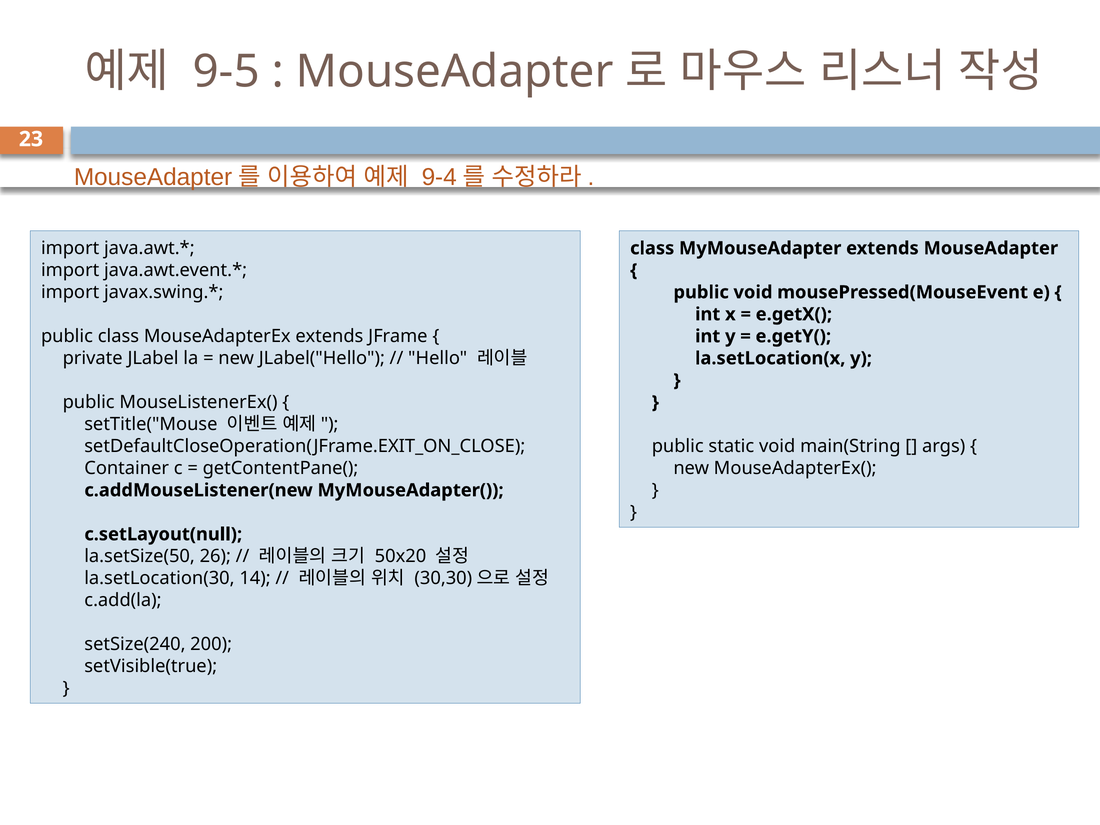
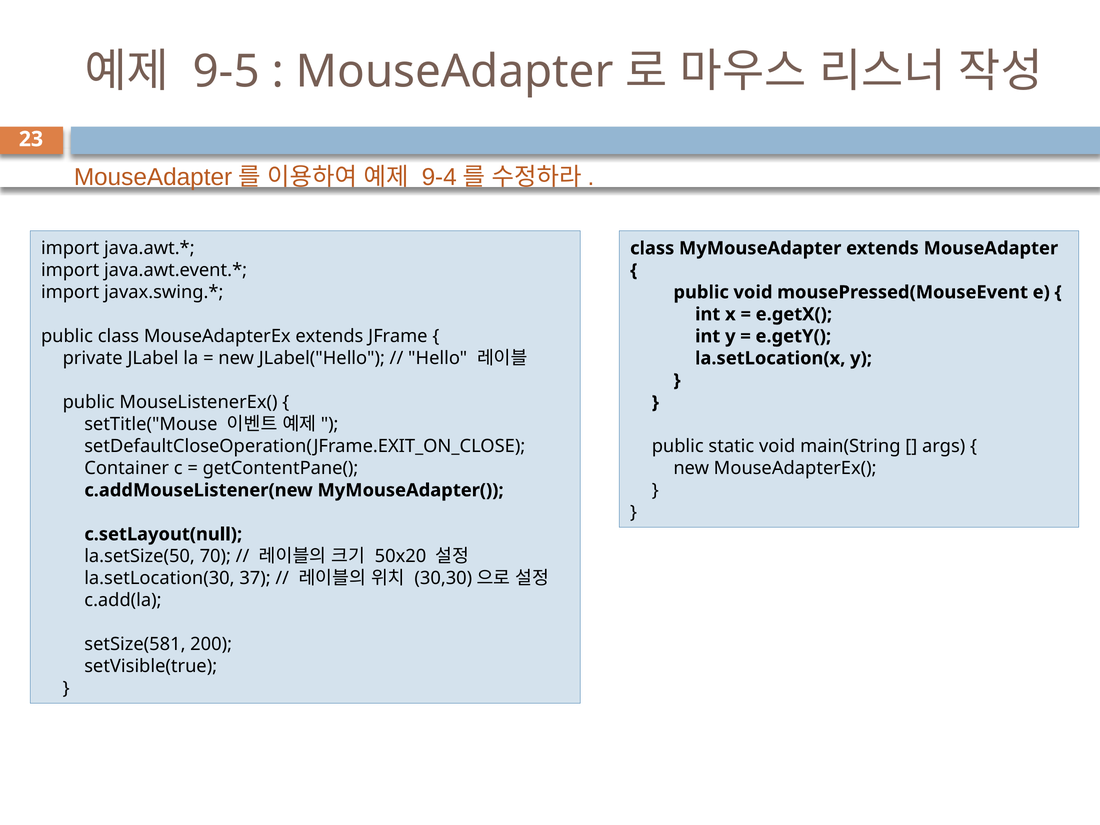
26: 26 -> 70
14: 14 -> 37
setSize(240: setSize(240 -> setSize(581
